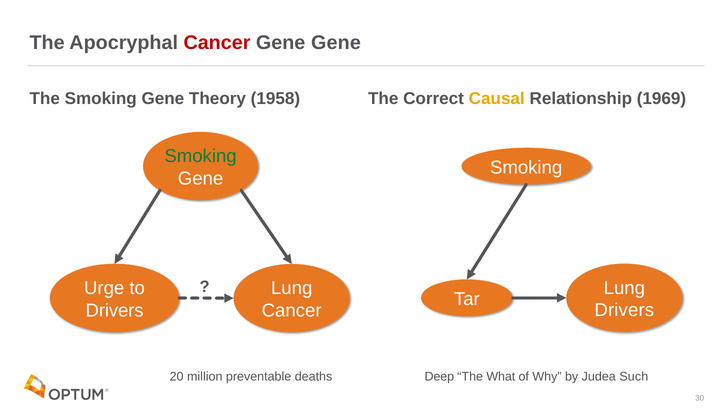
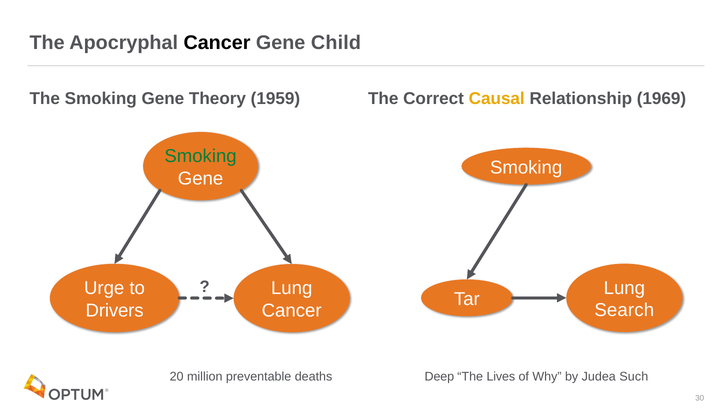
Cancer at (217, 43) colour: red -> black
Gene Gene: Gene -> Child
1958: 1958 -> 1959
Drivers at (624, 310): Drivers -> Search
What: What -> Lives
